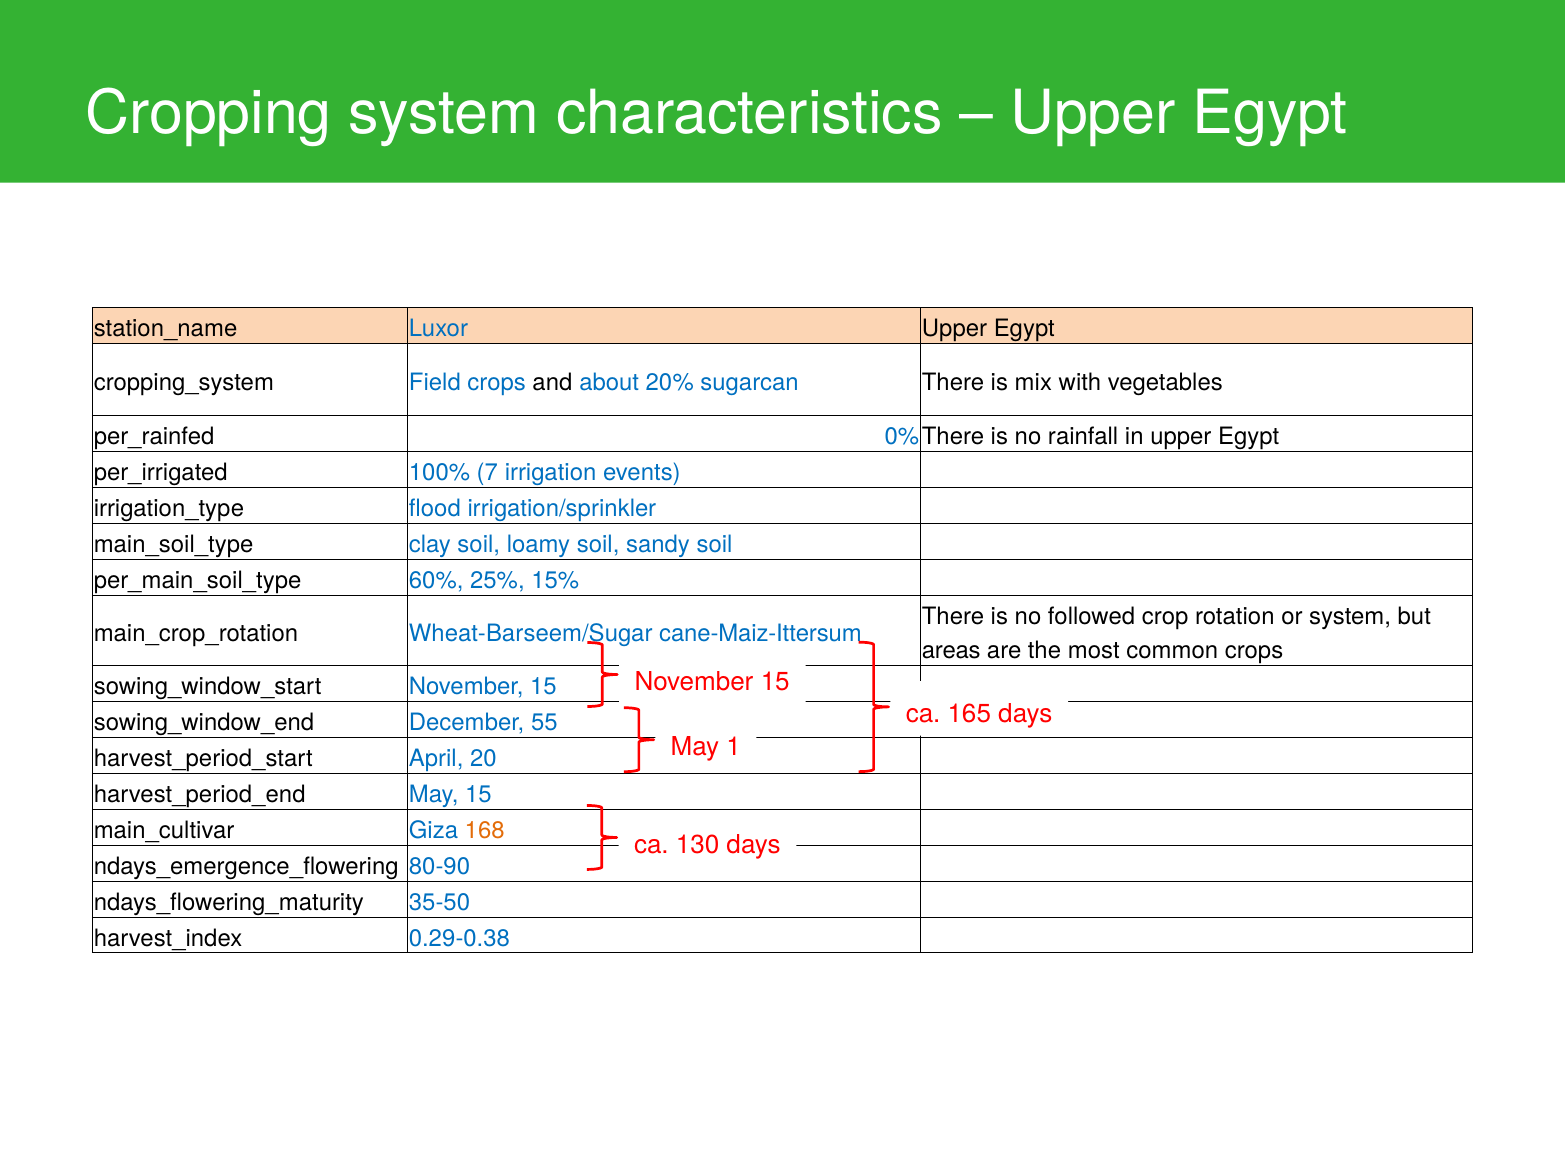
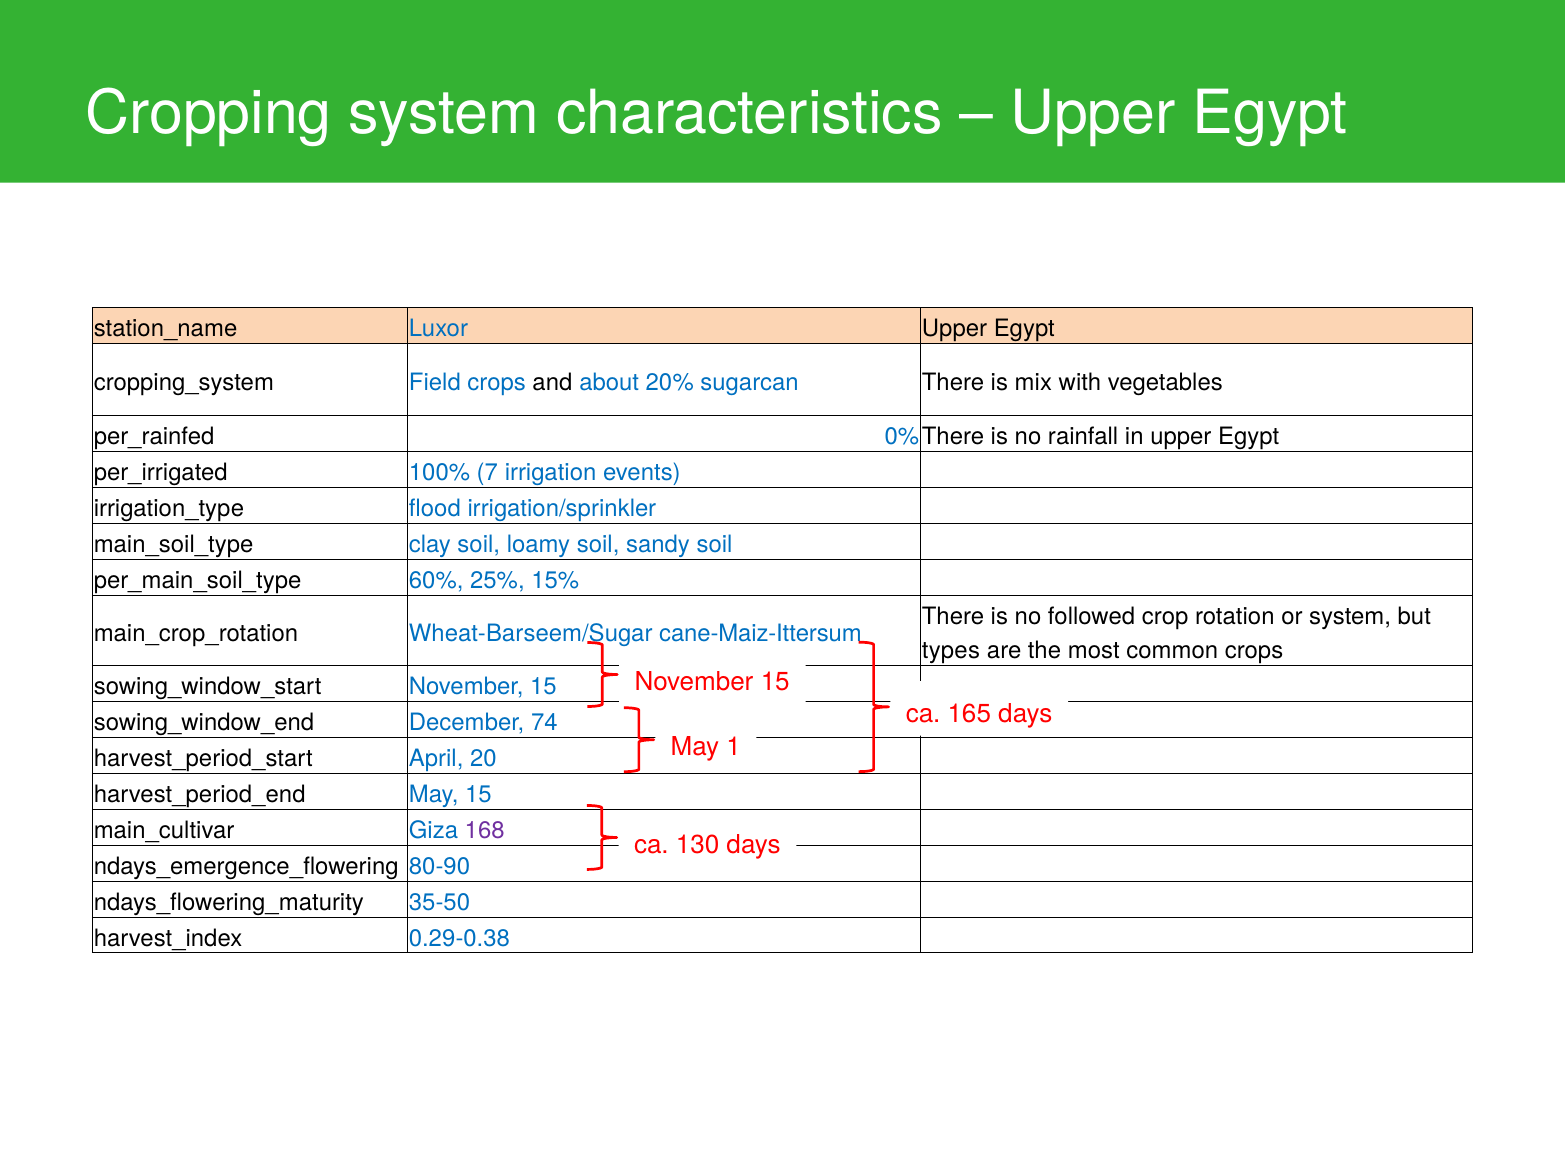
areas: areas -> types
55: 55 -> 74
168 colour: orange -> purple
